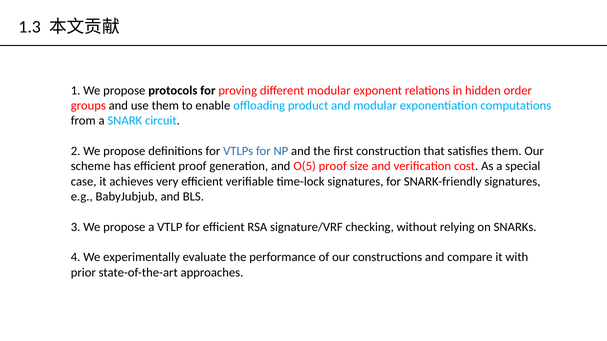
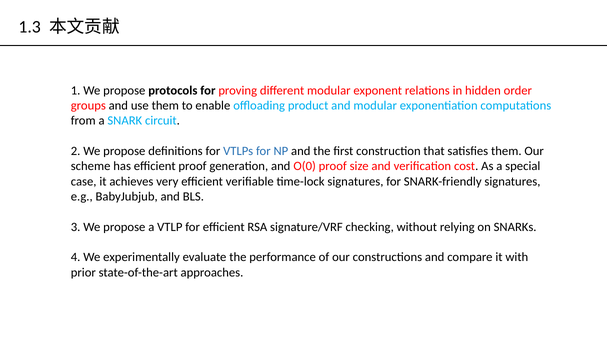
O(5: O(5 -> O(0
